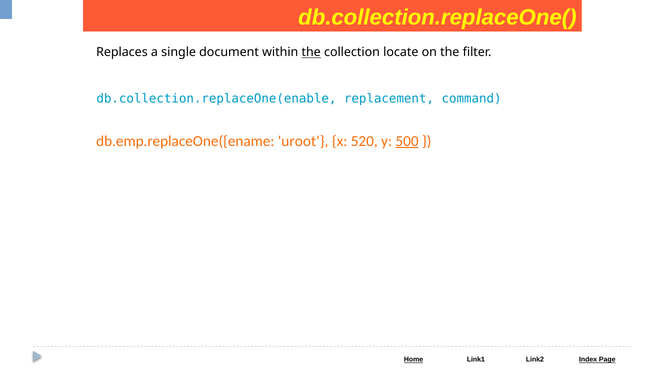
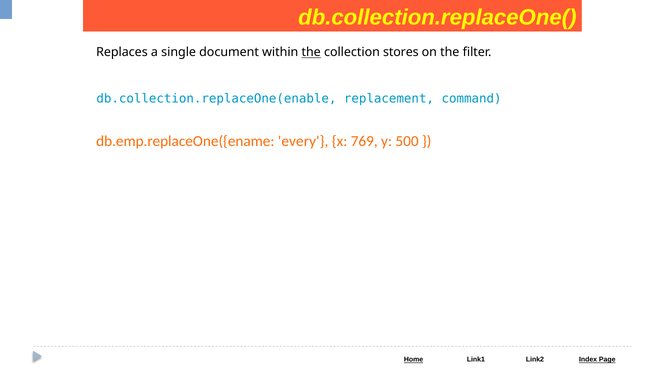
locate: locate -> stores
uroot: uroot -> every
520: 520 -> 769
500 underline: present -> none
